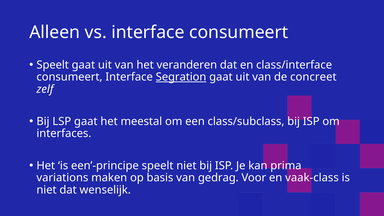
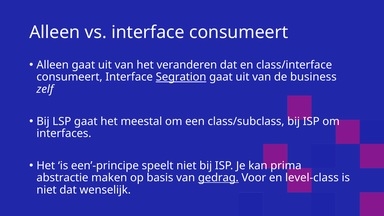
Speelt at (53, 65): Speelt -> Alleen
concreet: concreet -> business
variations: variations -> abstractie
gedrag underline: none -> present
vaak-class: vaak-class -> level-class
